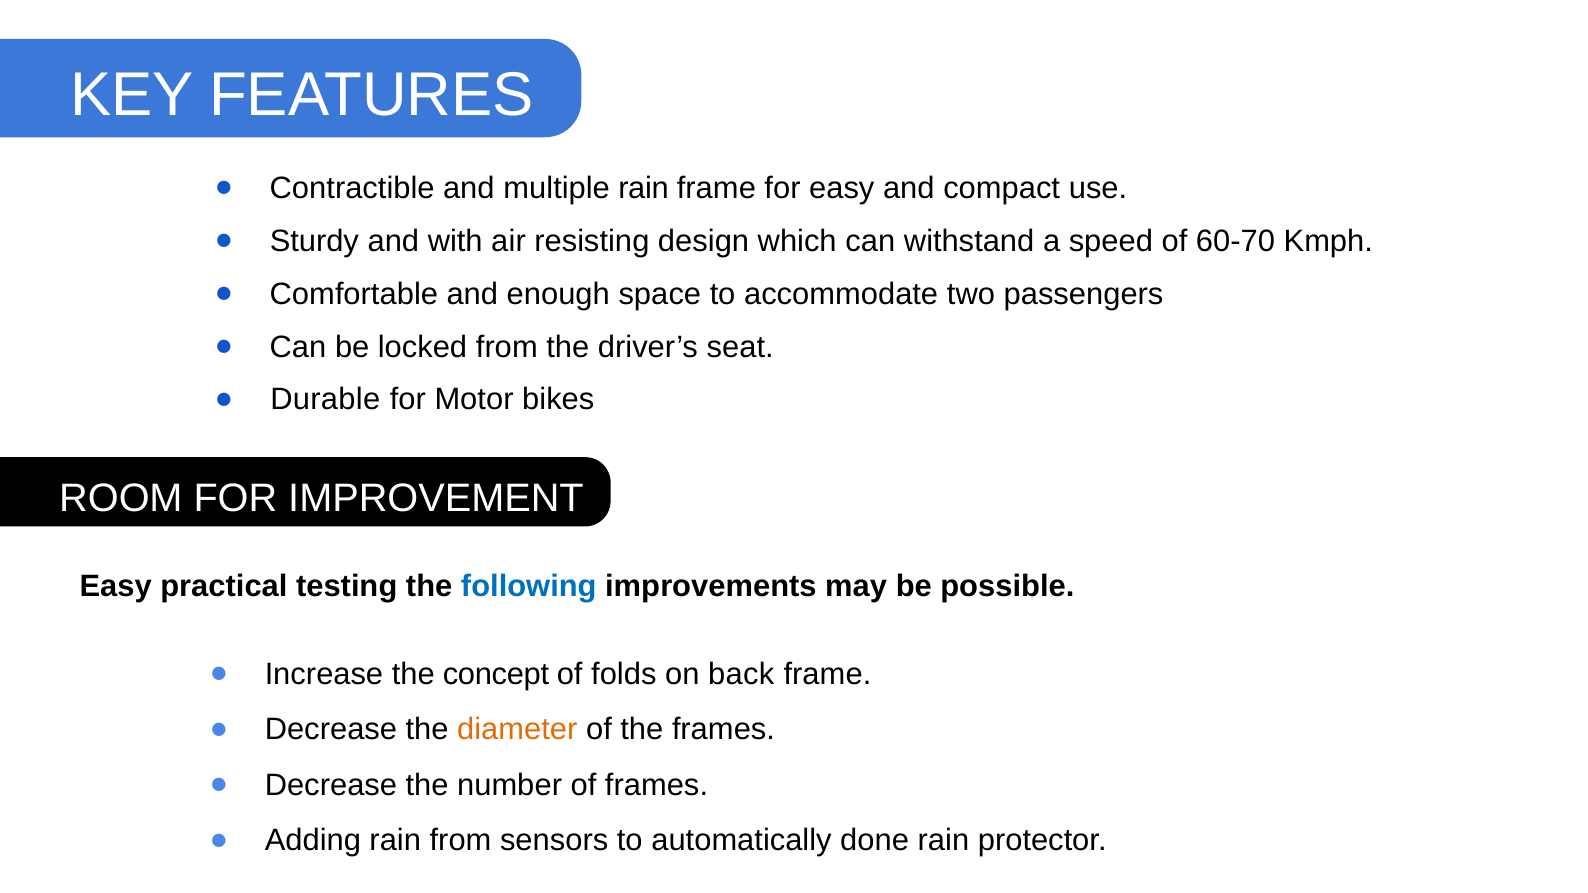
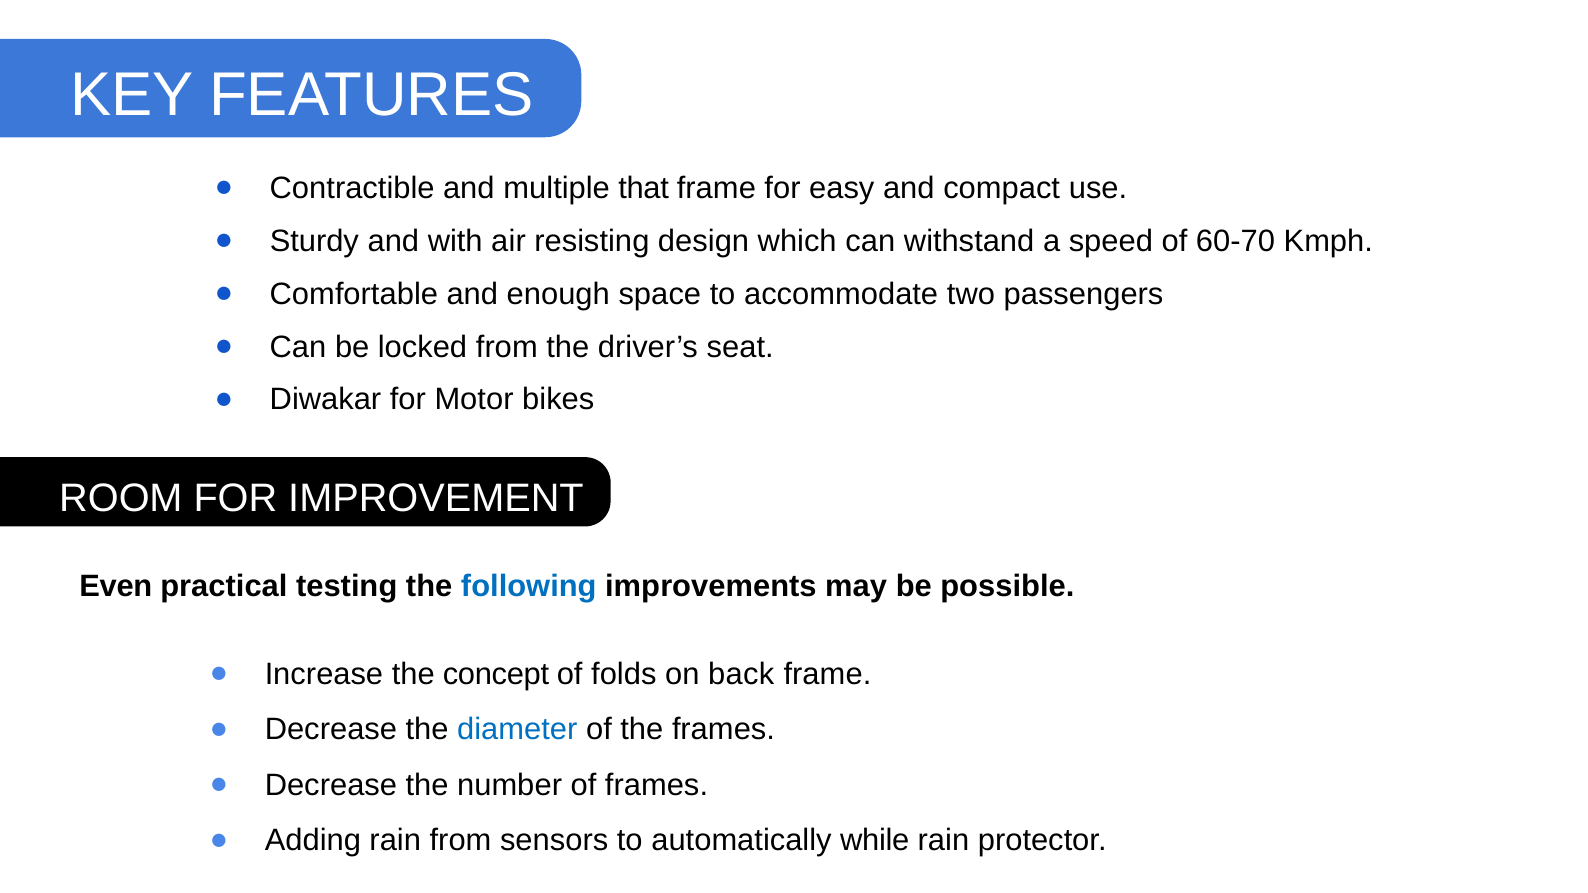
multiple rain: rain -> that
Durable: Durable -> Diwakar
Easy at (116, 586): Easy -> Even
diameter colour: orange -> blue
done: done -> while
